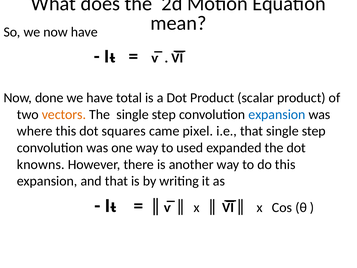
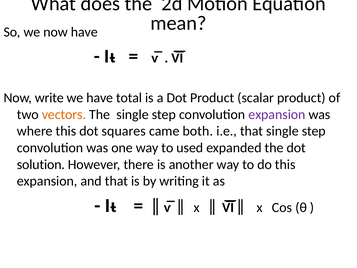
done: done -> write
expansion at (277, 114) colour: blue -> purple
pixel: pixel -> both
knowns: knowns -> solution
